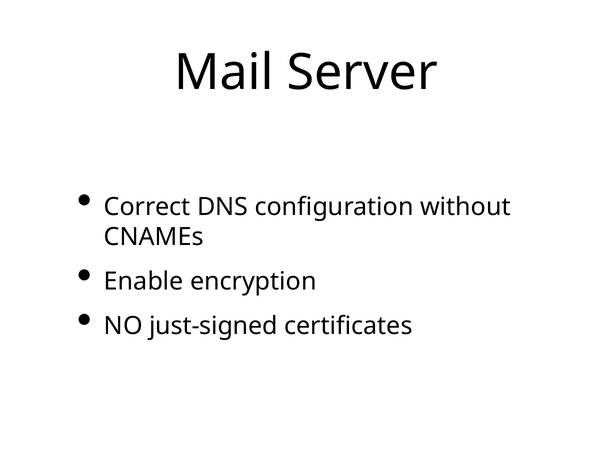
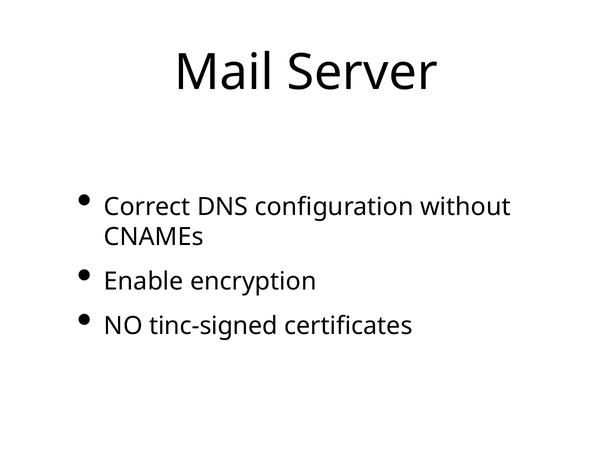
just-signed: just-signed -> tinc-signed
